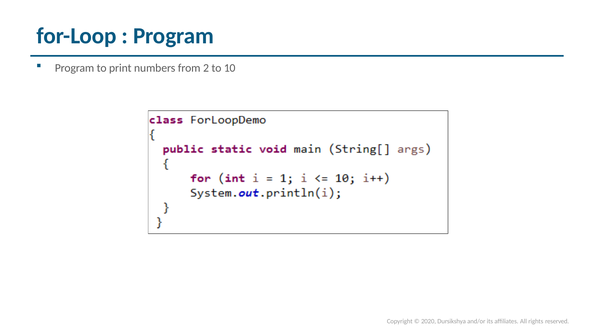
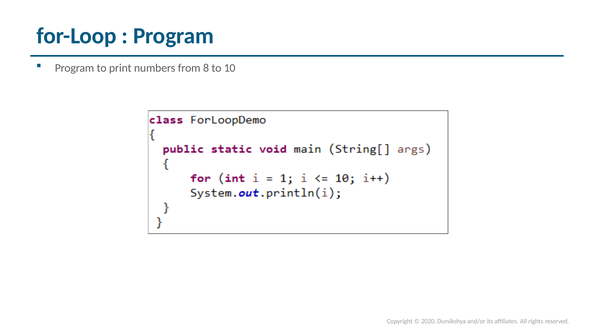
2: 2 -> 8
